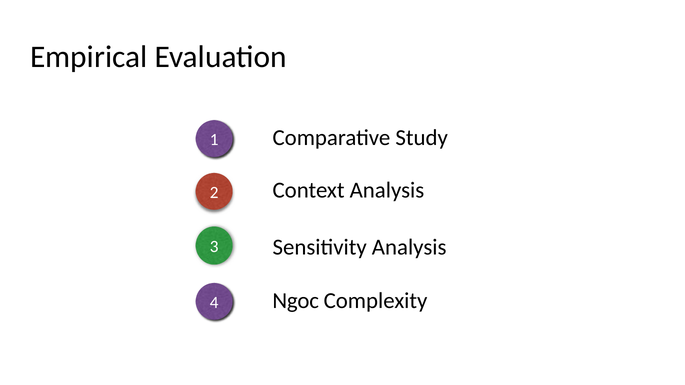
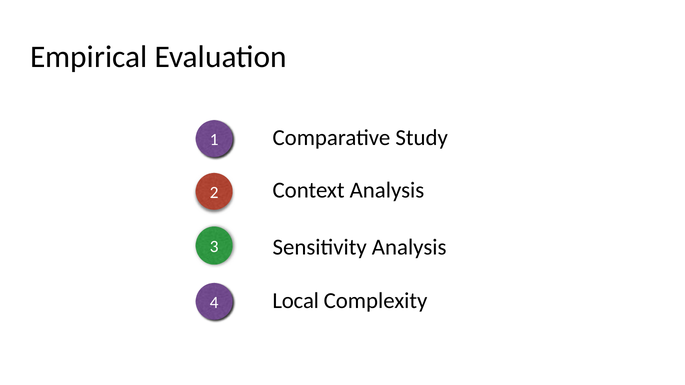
Ngoc: Ngoc -> Local
